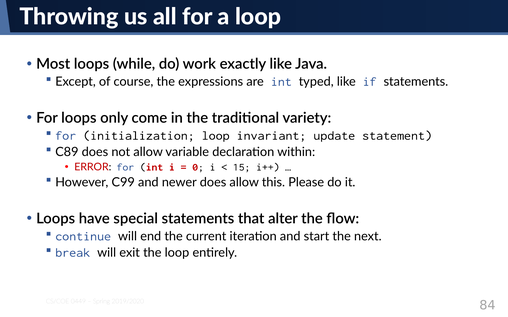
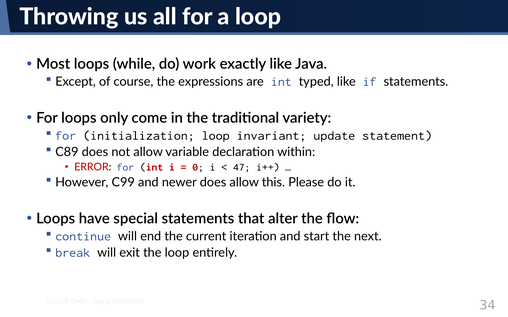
15: 15 -> 47
84: 84 -> 34
